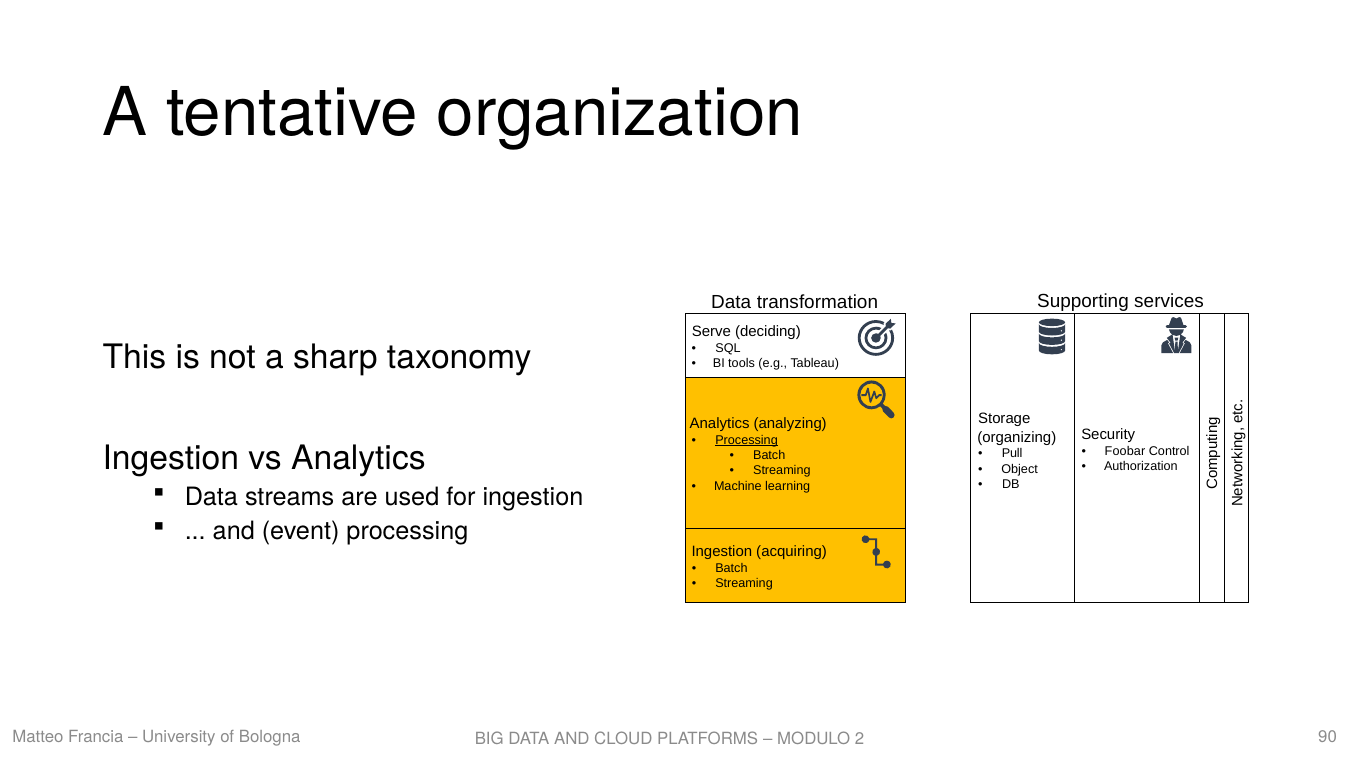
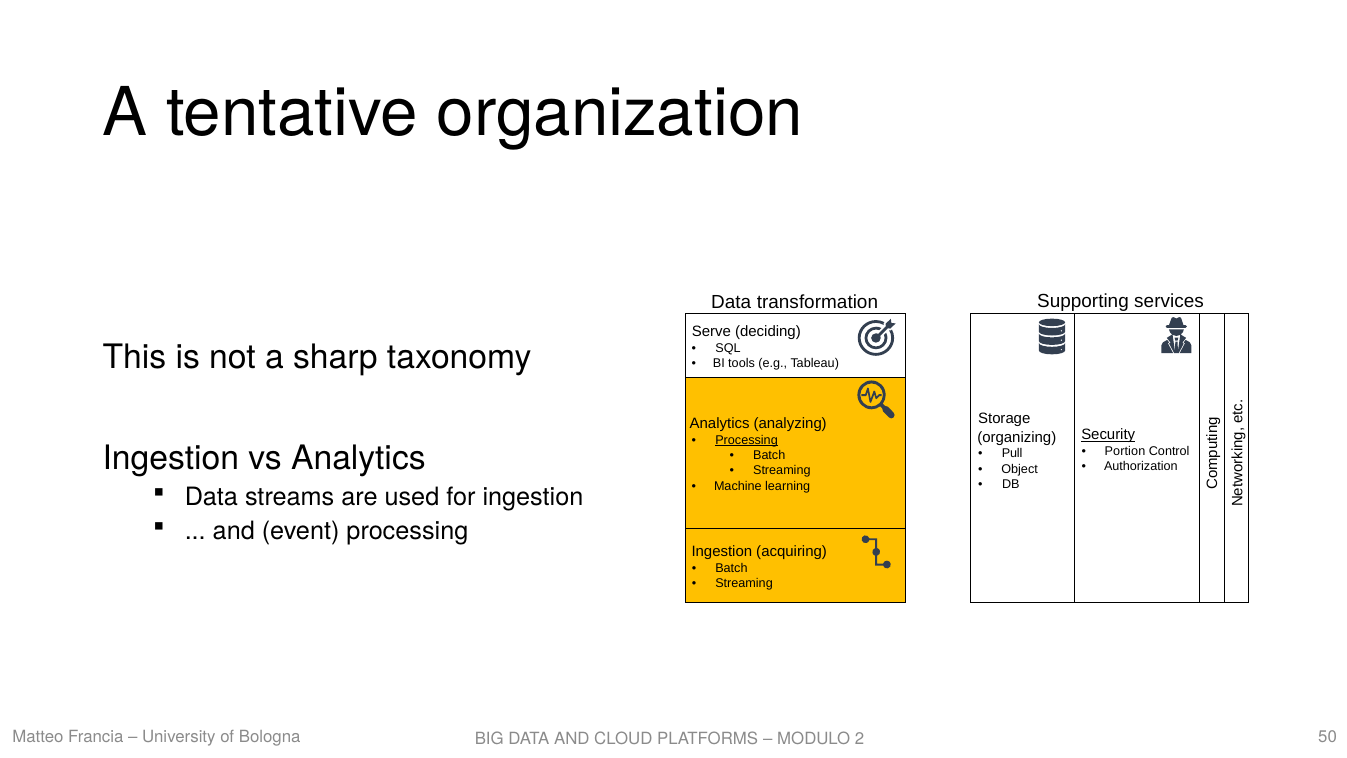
Security underline: none -> present
Foobar: Foobar -> Portion
90: 90 -> 50
